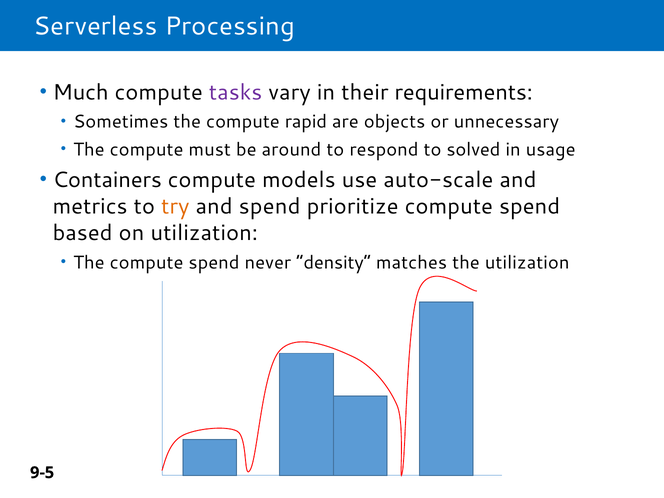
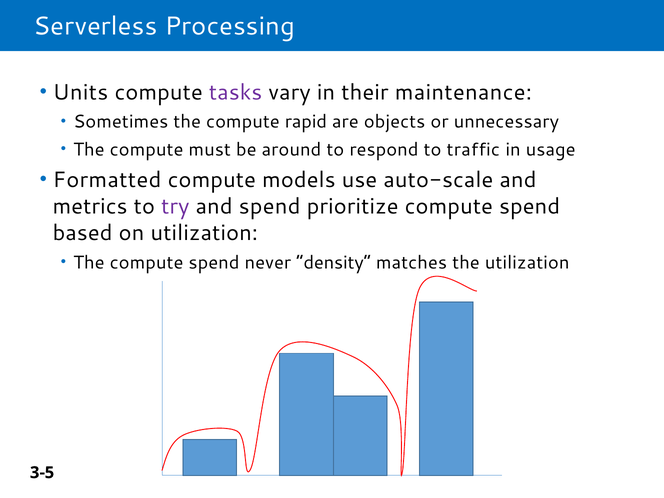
Much: Much -> Units
requirements: requirements -> maintenance
solved: solved -> traffic
Containers: Containers -> Formatted
try colour: orange -> purple
9-5: 9-5 -> 3-5
